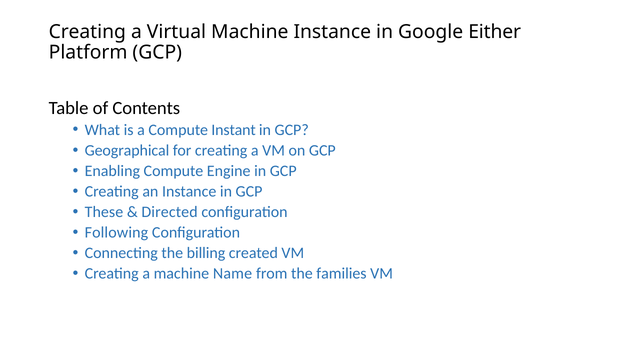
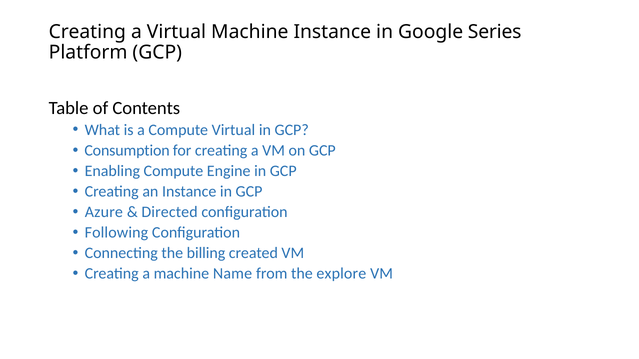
Either: Either -> Series
Compute Instant: Instant -> Virtual
Geographical: Geographical -> Consumption
These: These -> Azure
families: families -> explore
